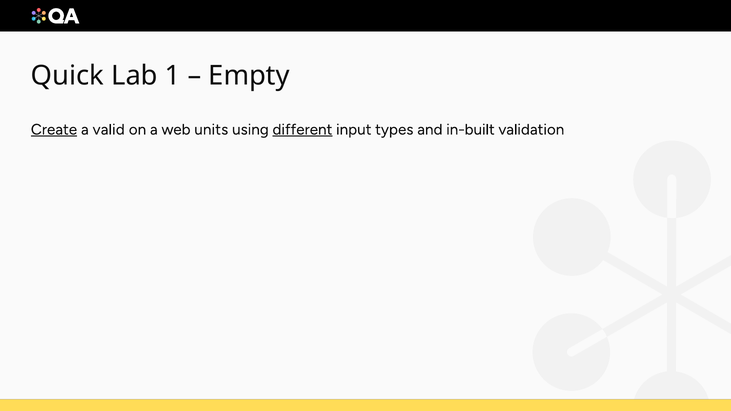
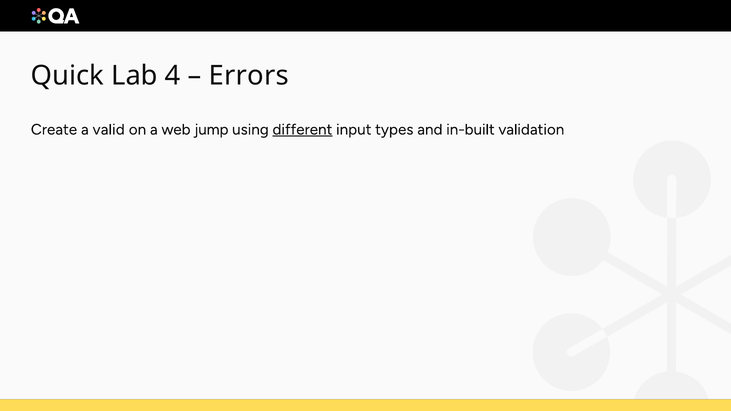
1: 1 -> 4
Empty: Empty -> Errors
Create underline: present -> none
units: units -> jump
